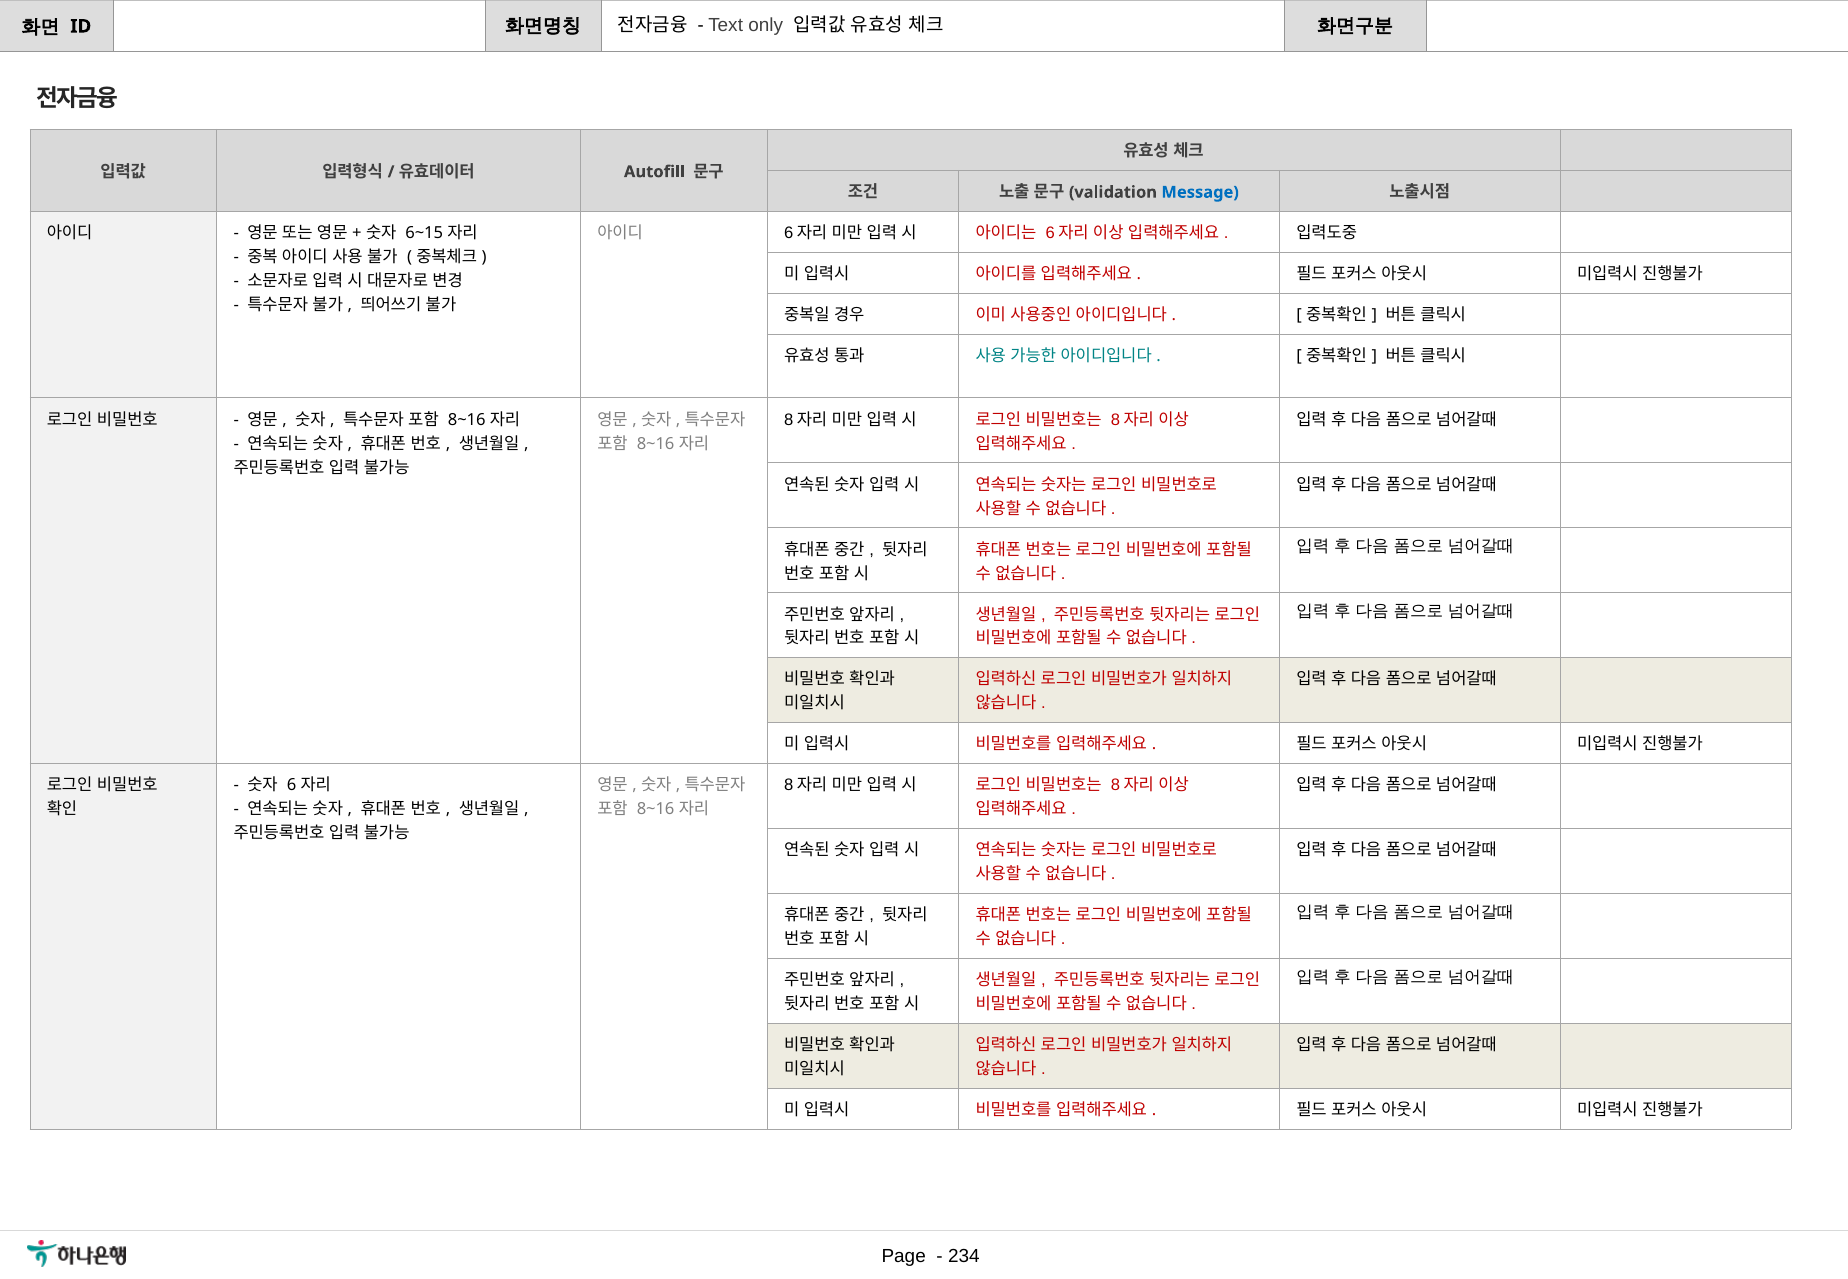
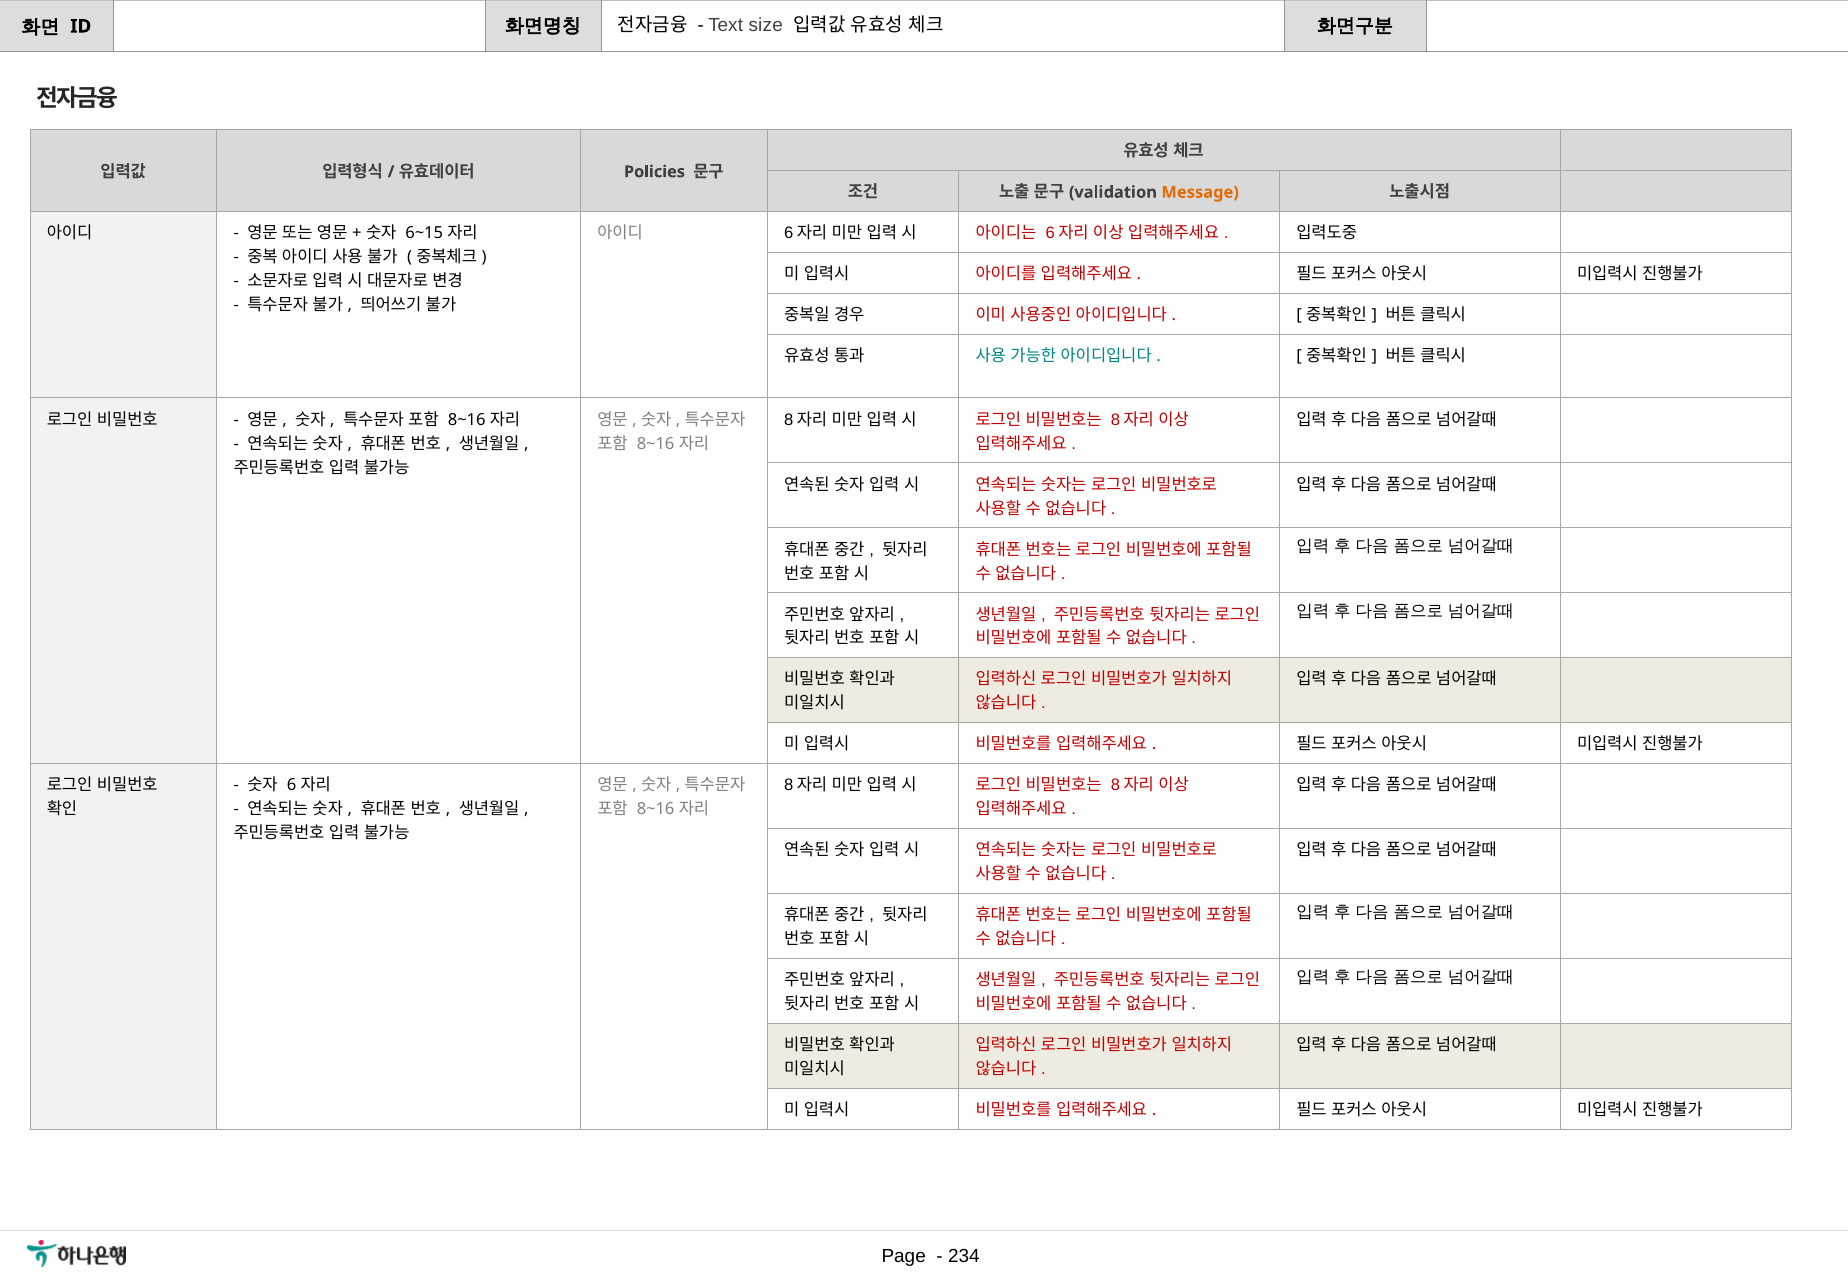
only: only -> size
Autofill: Autofill -> Policies
Message colour: blue -> orange
